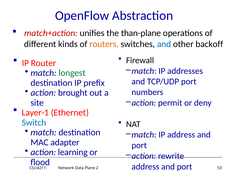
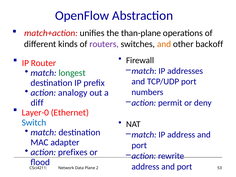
routers colour: orange -> purple
and at (164, 44) colour: blue -> orange
brought: brought -> analogy
site: site -> diff
Layer-1: Layer-1 -> Layer-0
learning: learning -> prefixes
